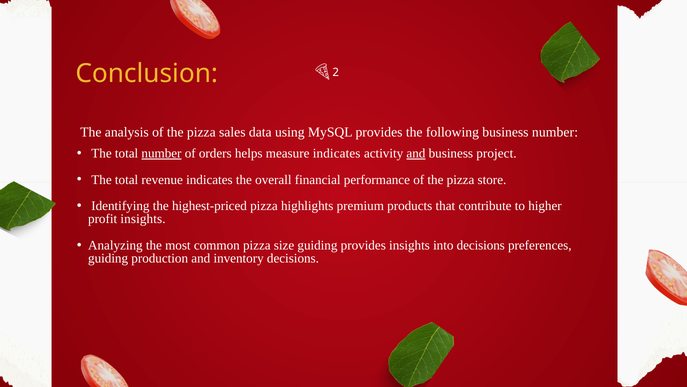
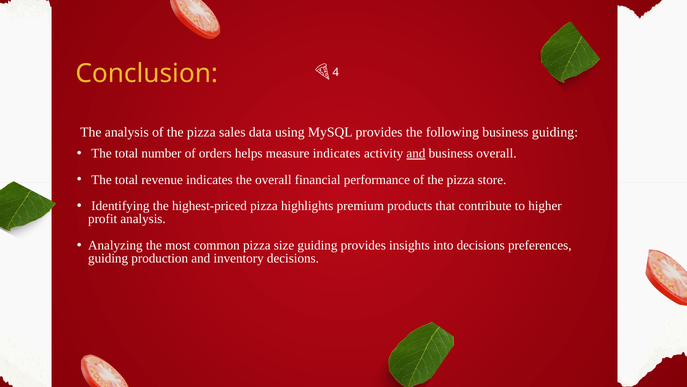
2: 2 -> 4
business number: number -> guiding
number at (161, 153) underline: present -> none
business project: project -> overall
profit insights: insights -> analysis
